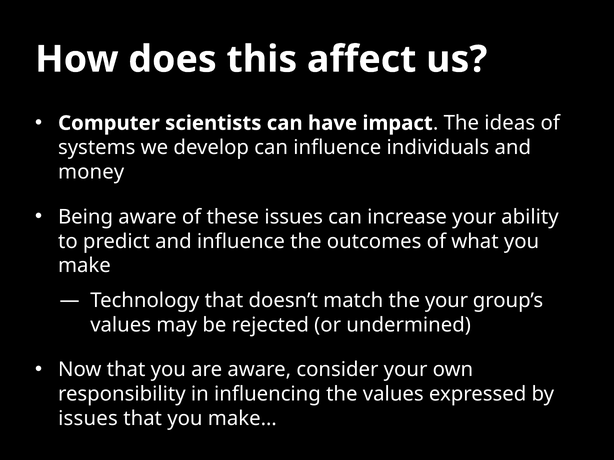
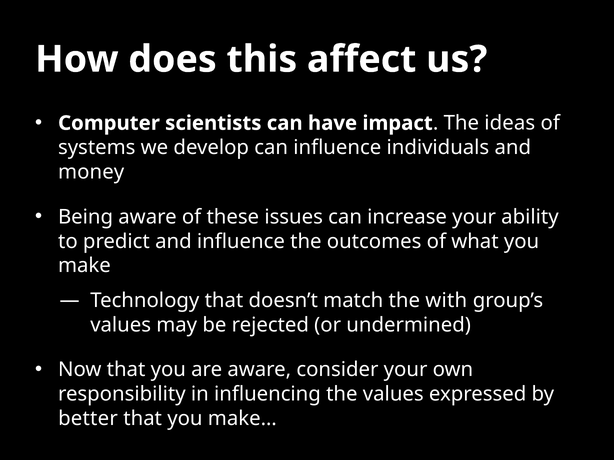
the your: your -> with
issues at (88, 419): issues -> better
